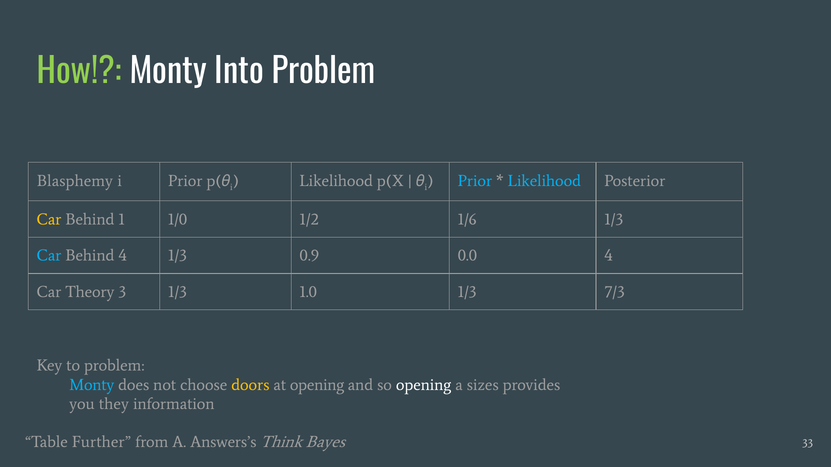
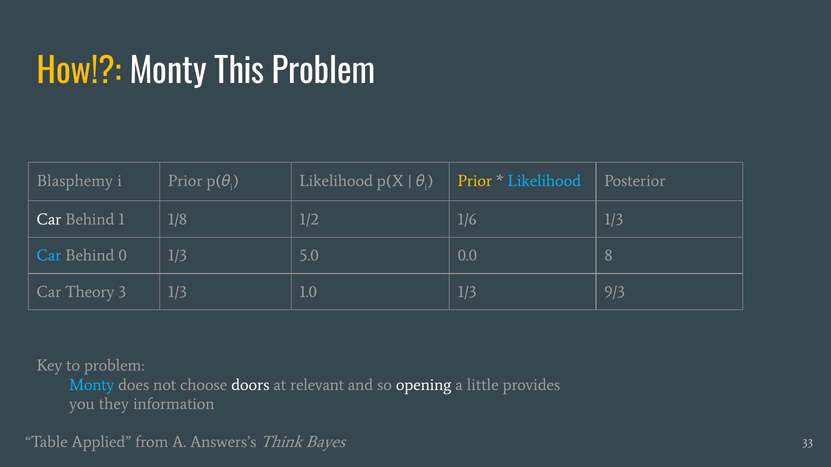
How colour: light green -> yellow
Into: Into -> This
Prior at (475, 181) colour: light blue -> yellow
Car at (49, 219) colour: yellow -> white
1/0: 1/0 -> 1/8
Behind 4: 4 -> 0
0.9: 0.9 -> 5.0
0.0 4: 4 -> 8
7/3: 7/3 -> 9/3
doors colour: yellow -> white
at opening: opening -> relevant
sizes: sizes -> little
Further: Further -> Applied
